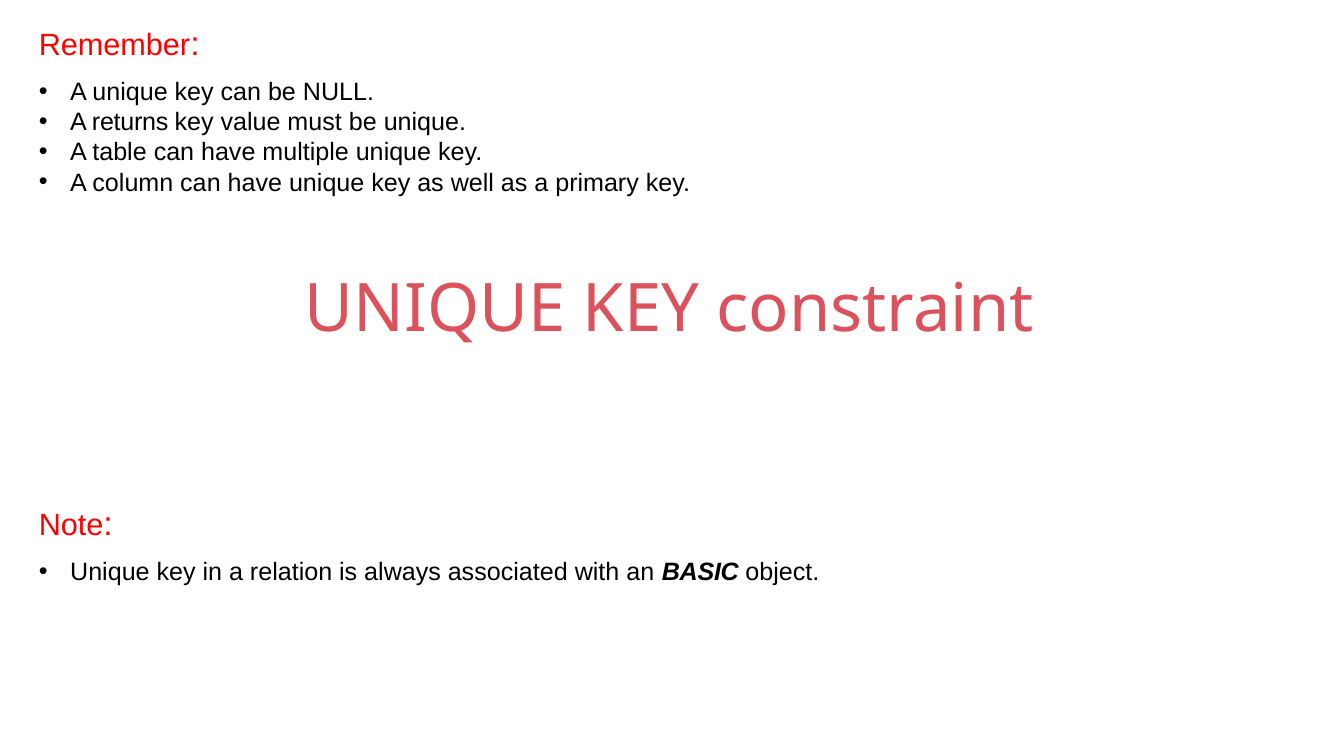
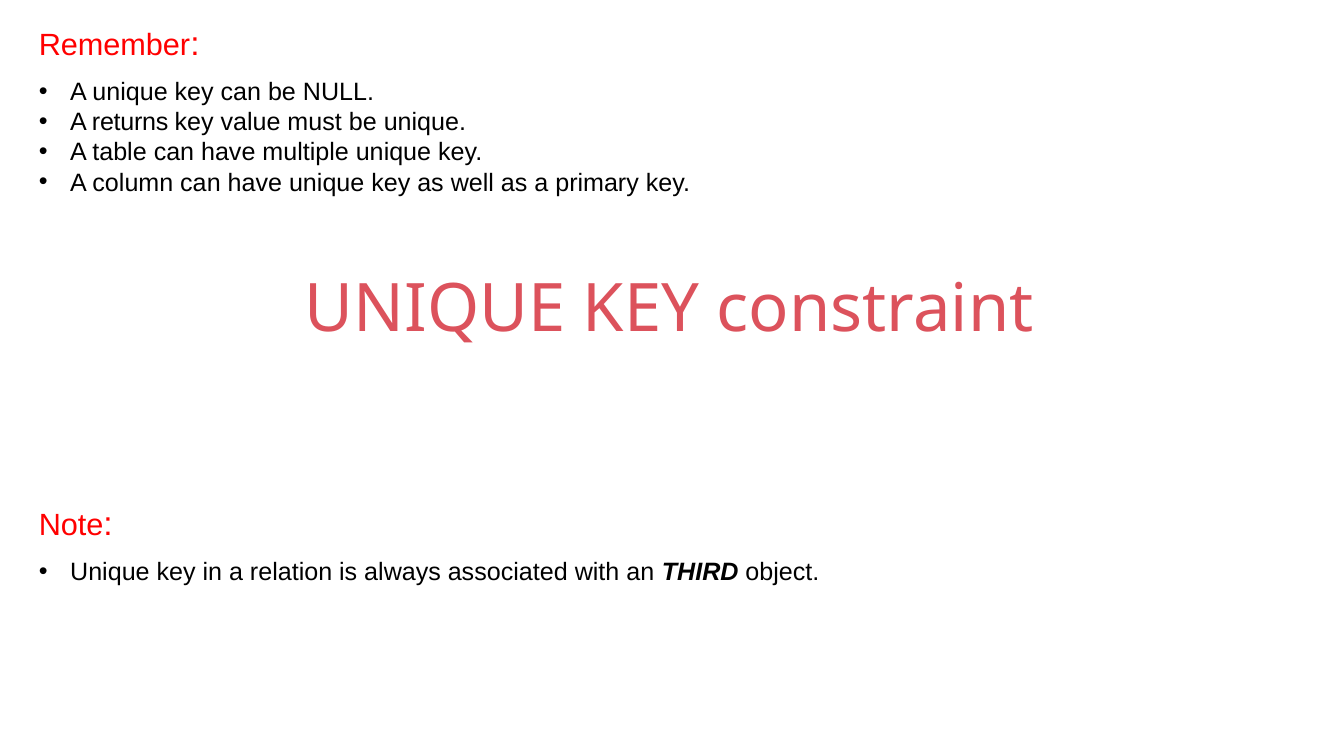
BASIC: BASIC -> THIRD
